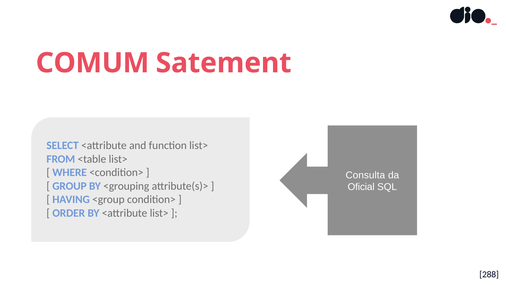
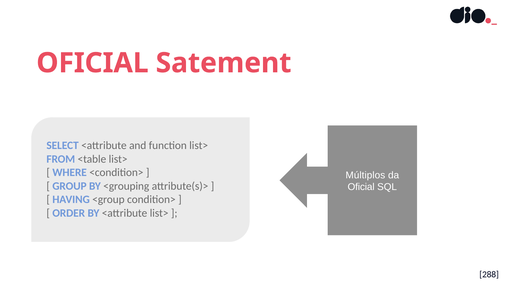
COMUM at (93, 63): COMUM -> OFICIAL
Consulta: Consulta -> Múltiplos
